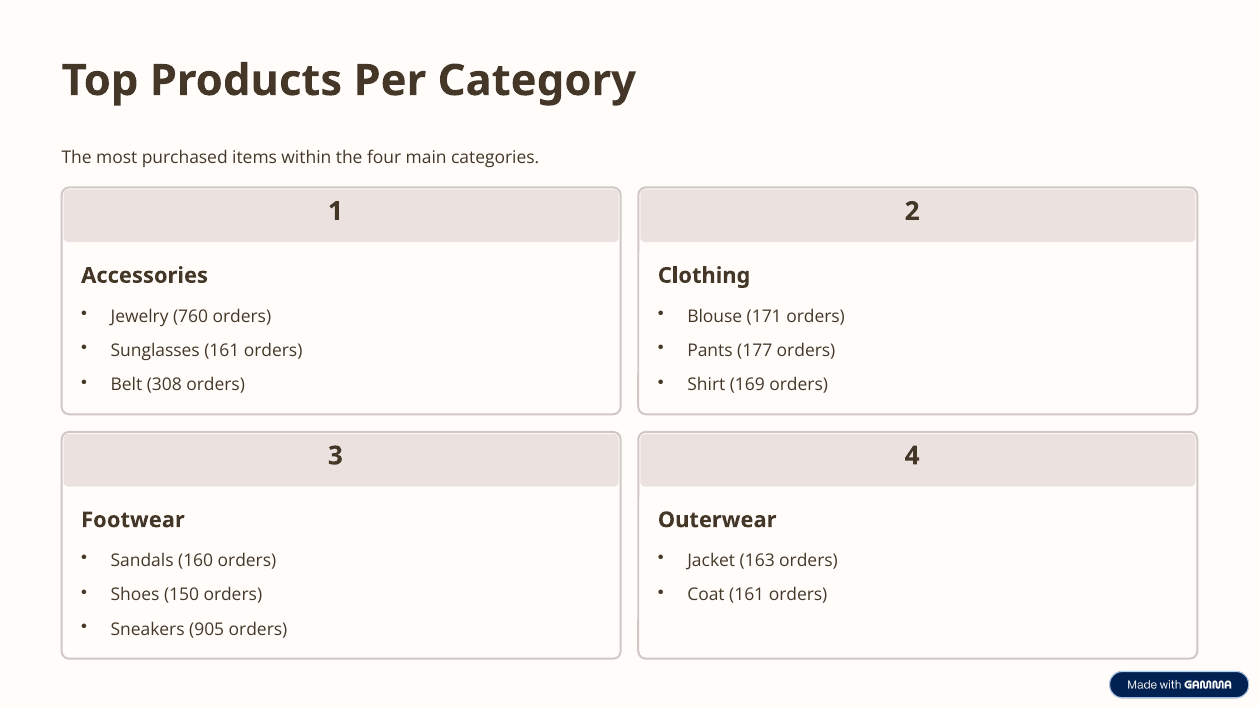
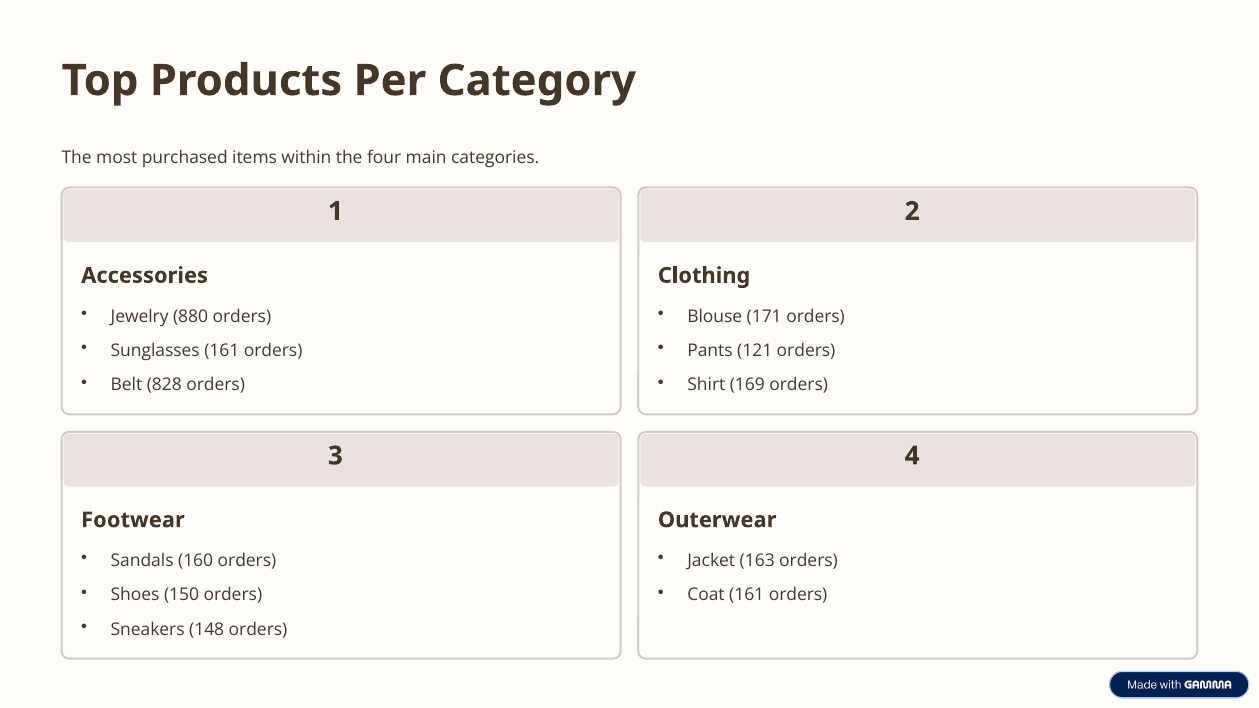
760: 760 -> 880
177: 177 -> 121
308: 308 -> 828
905: 905 -> 148
